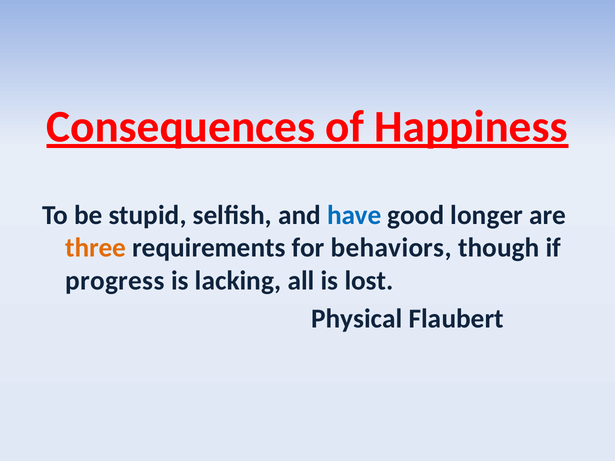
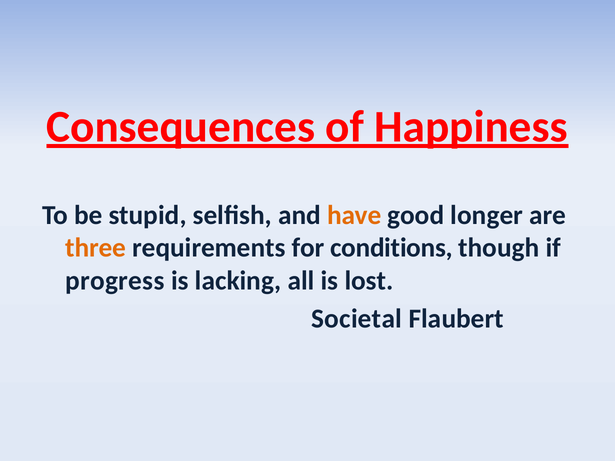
have colour: blue -> orange
behaviors: behaviors -> conditions
Physical: Physical -> Societal
